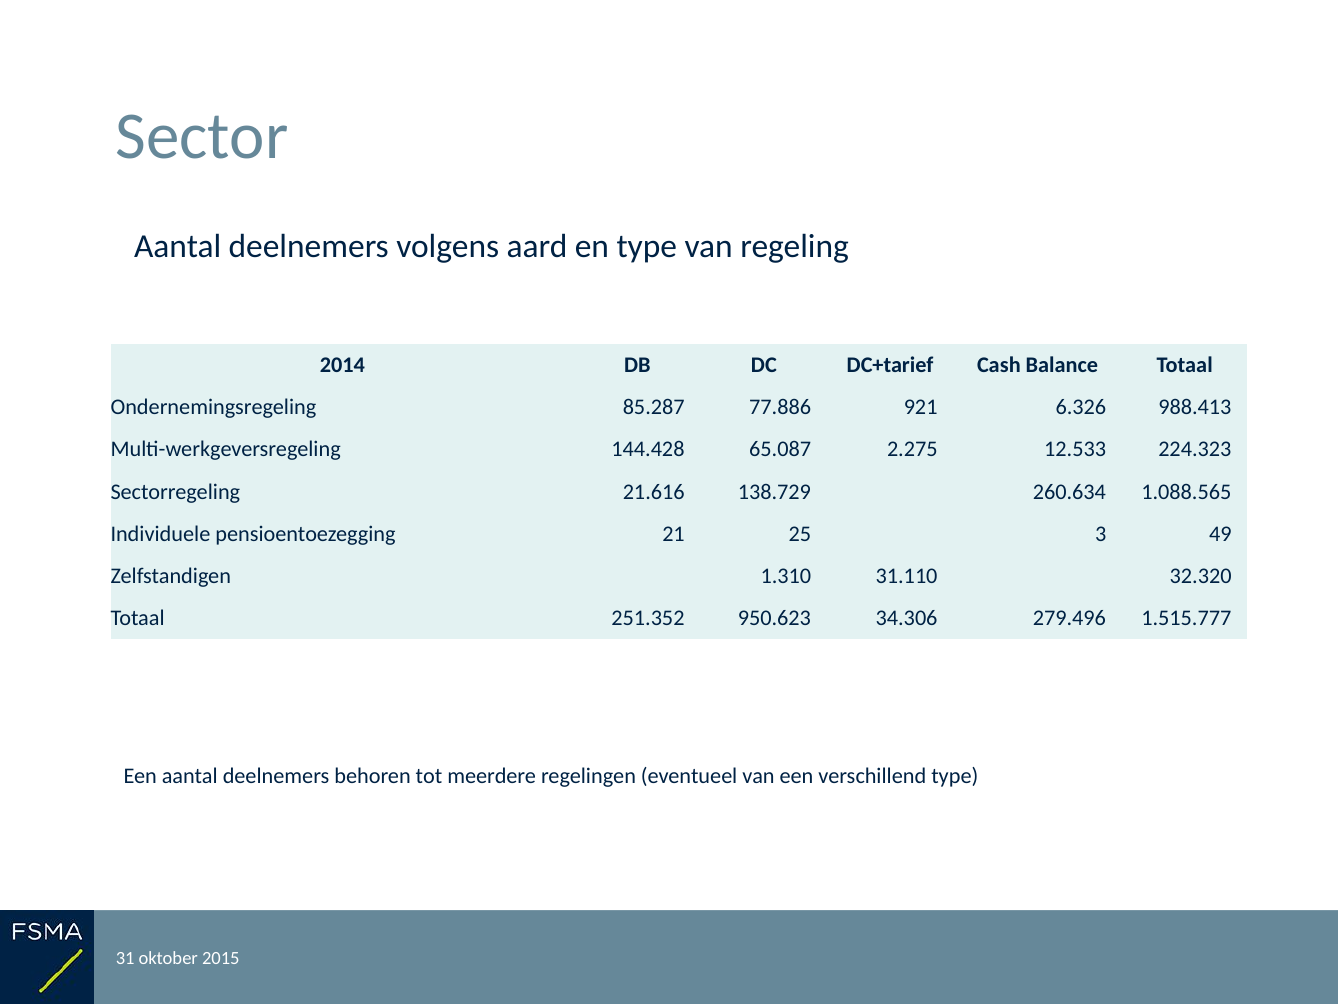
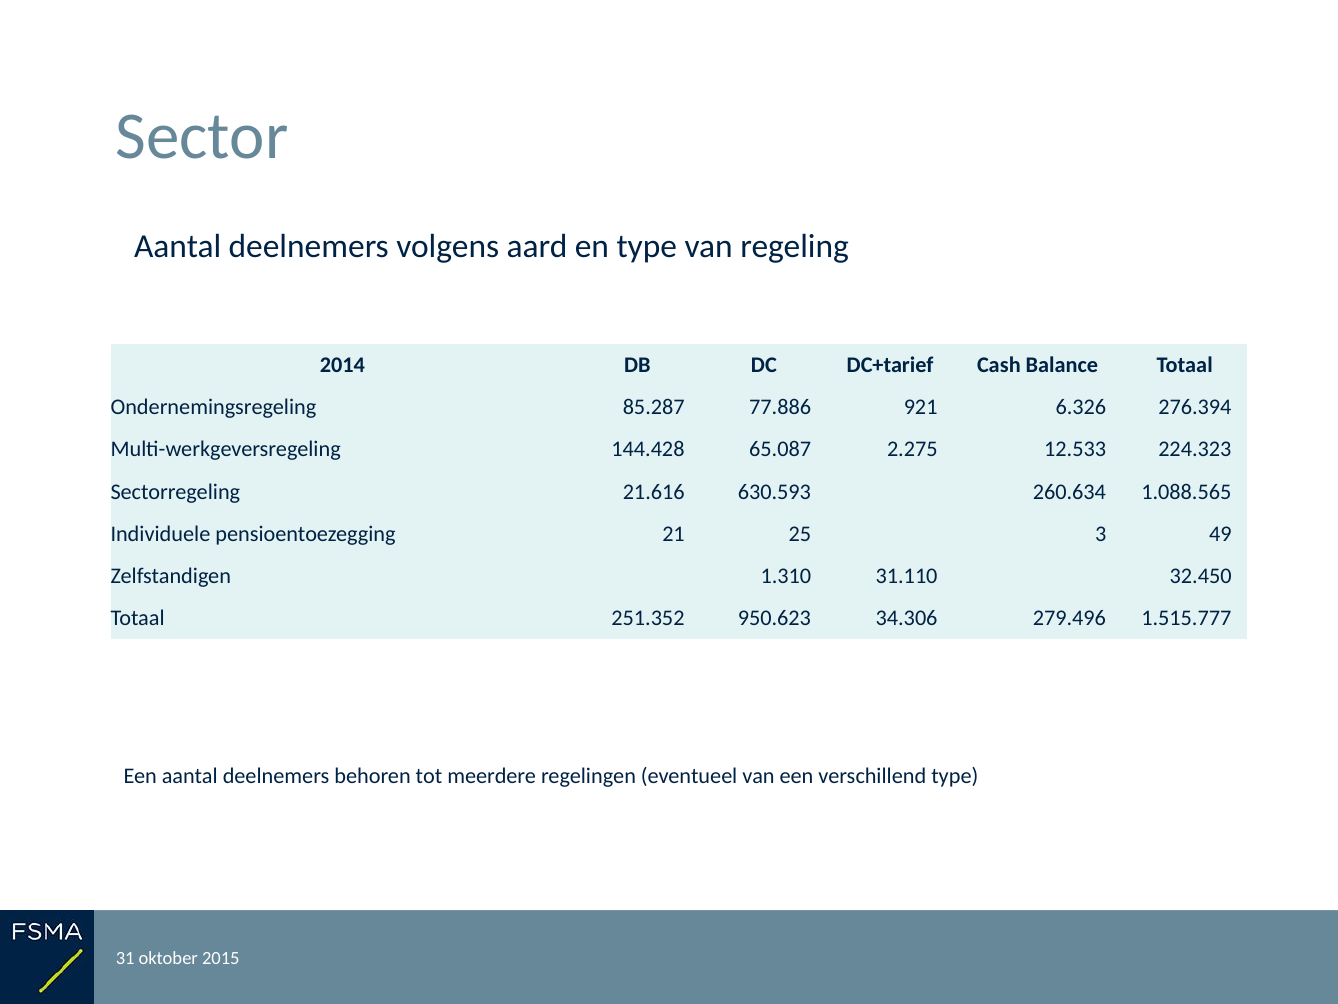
988.413: 988.413 -> 276.394
138.729: 138.729 -> 630.593
32.320: 32.320 -> 32.450
